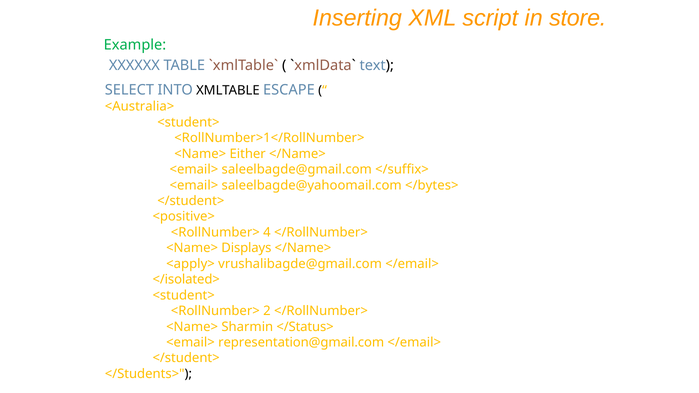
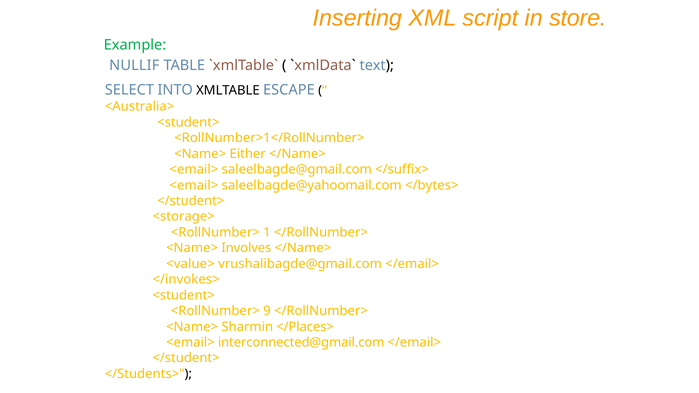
XXXXXX: XXXXXX -> NULLIF
<positive>: <positive> -> <storage>
4: 4 -> 1
Displays: Displays -> Involves
<apply>: <apply> -> <value>
</isolated>: </isolated> -> </invokes>
2: 2 -> 9
</Status>: </Status> -> </Places>
representation@gmail.com: representation@gmail.com -> interconnected@gmail.com
